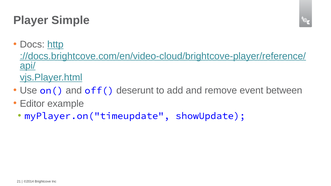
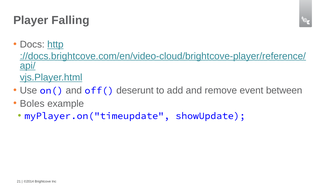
Simple: Simple -> Falling
Editor: Editor -> Boles
